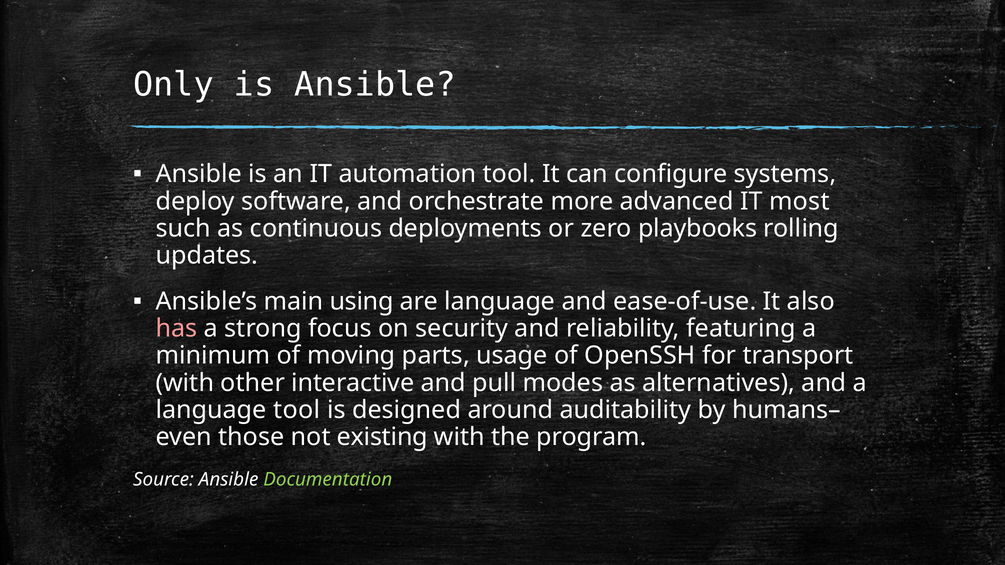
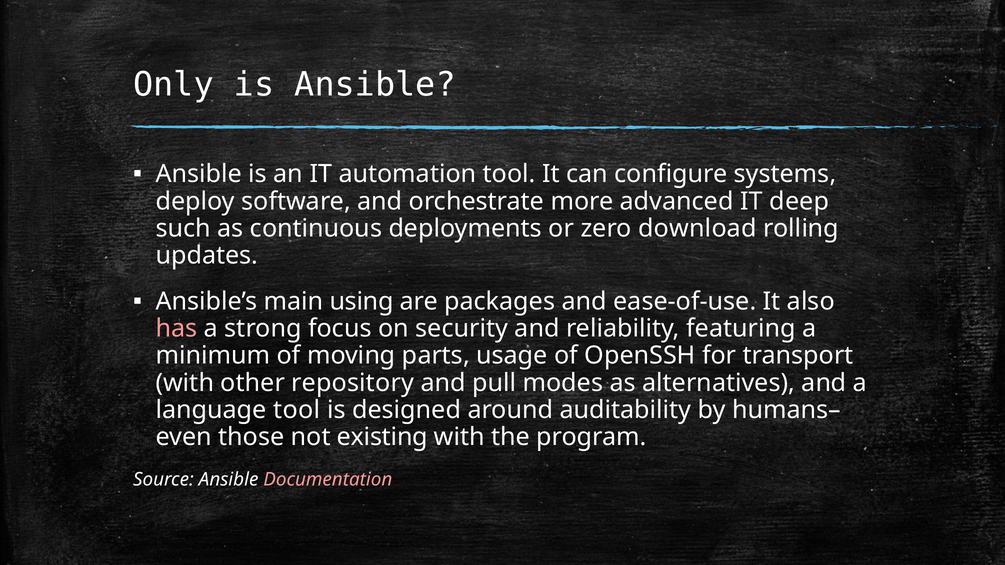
most: most -> deep
playbooks: playbooks -> download
are language: language -> packages
interactive: interactive -> repository
Documentation colour: light green -> pink
